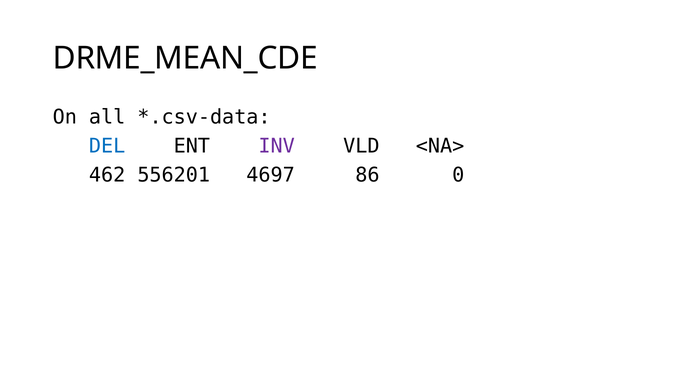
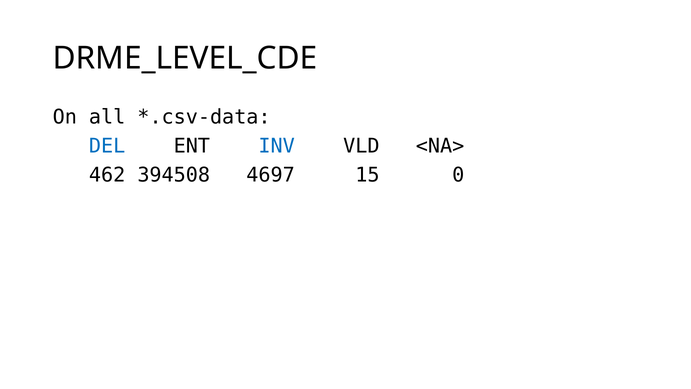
DRME_MEAN_CDE: DRME_MEAN_CDE -> DRME_LEVEL_CDE
INV colour: purple -> blue
556201: 556201 -> 394508
86: 86 -> 15
